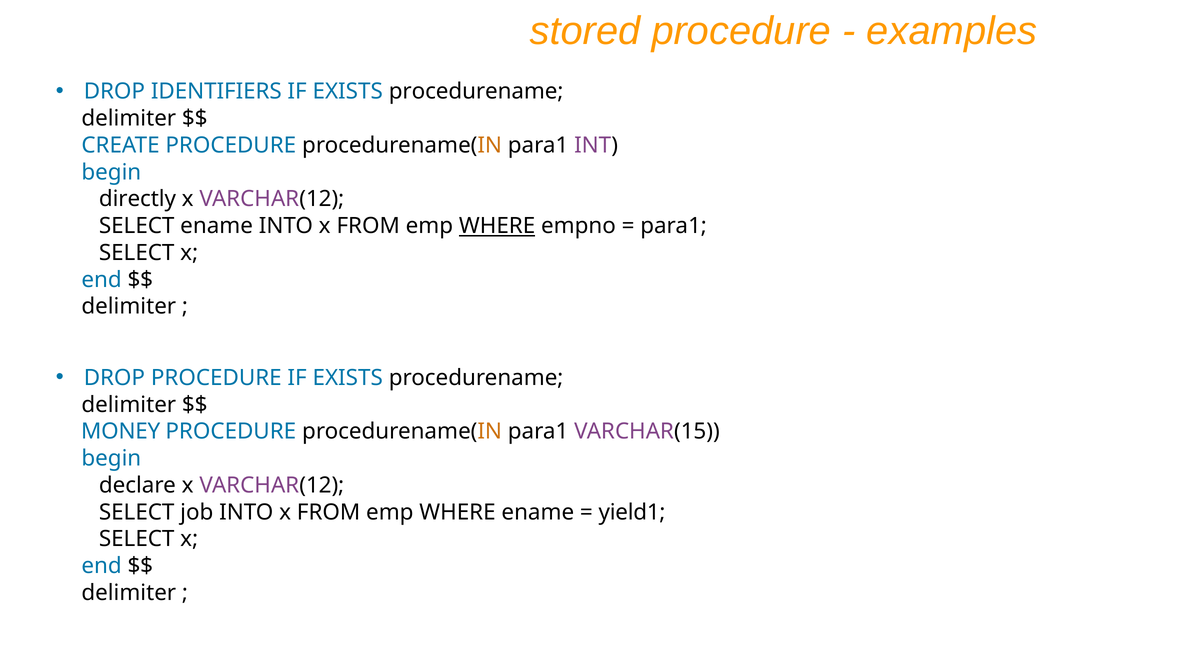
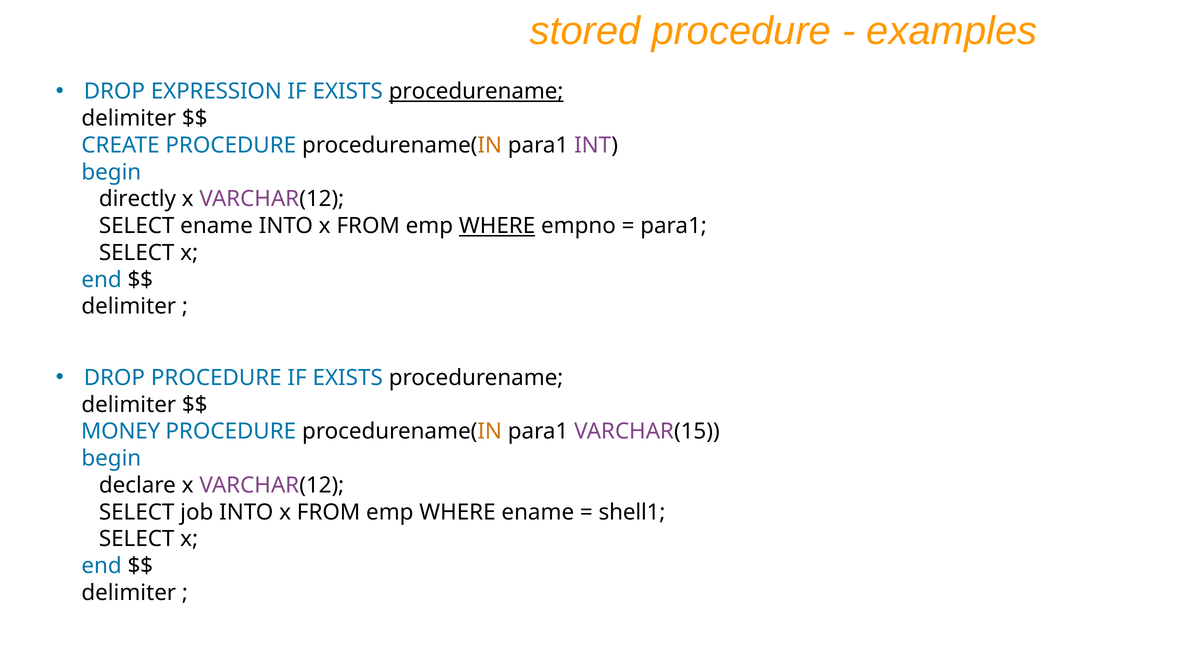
IDENTIFIERS: IDENTIFIERS -> EXPRESSION
procedurename at (476, 92) underline: none -> present
yield1: yield1 -> shell1
